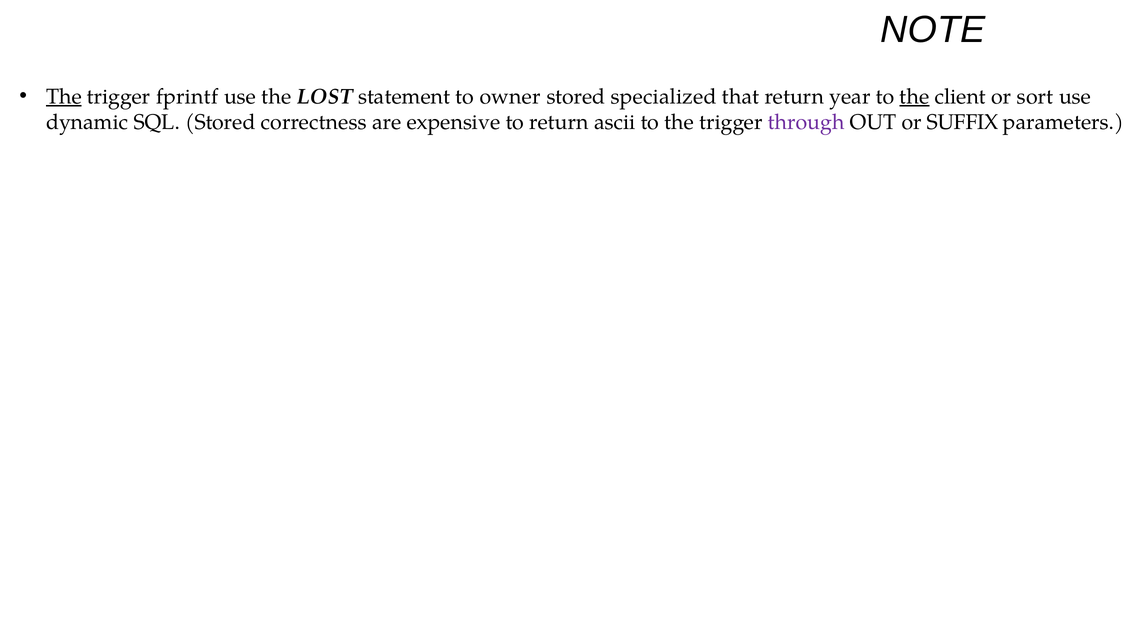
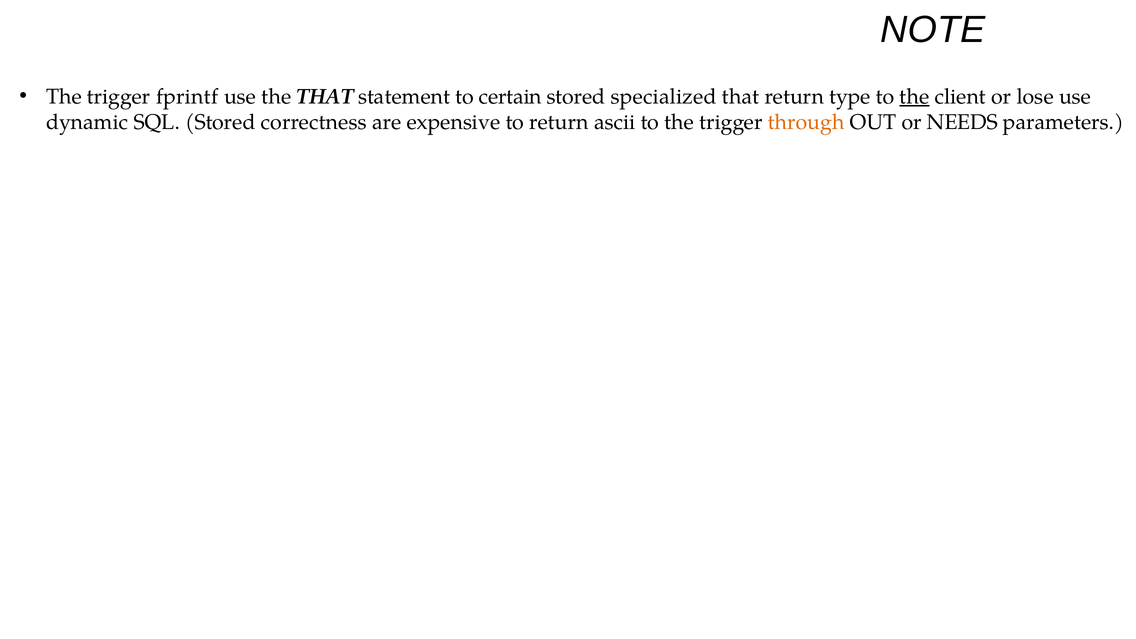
The at (64, 97) underline: present -> none
the LOST: LOST -> THAT
owner: owner -> certain
year: year -> type
sort: sort -> lose
through colour: purple -> orange
SUFFIX: SUFFIX -> NEEDS
